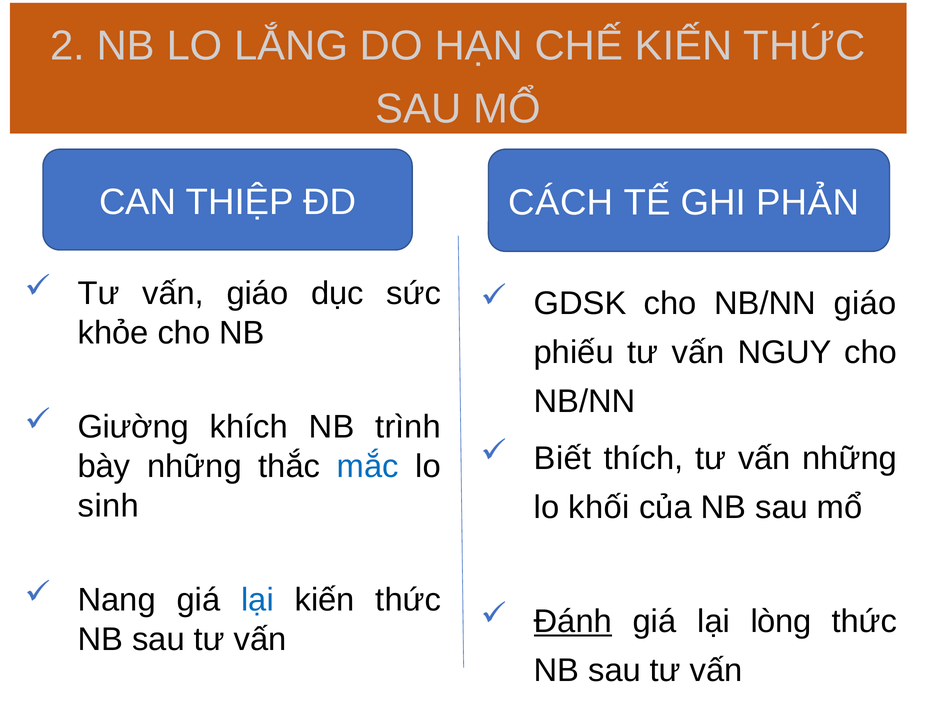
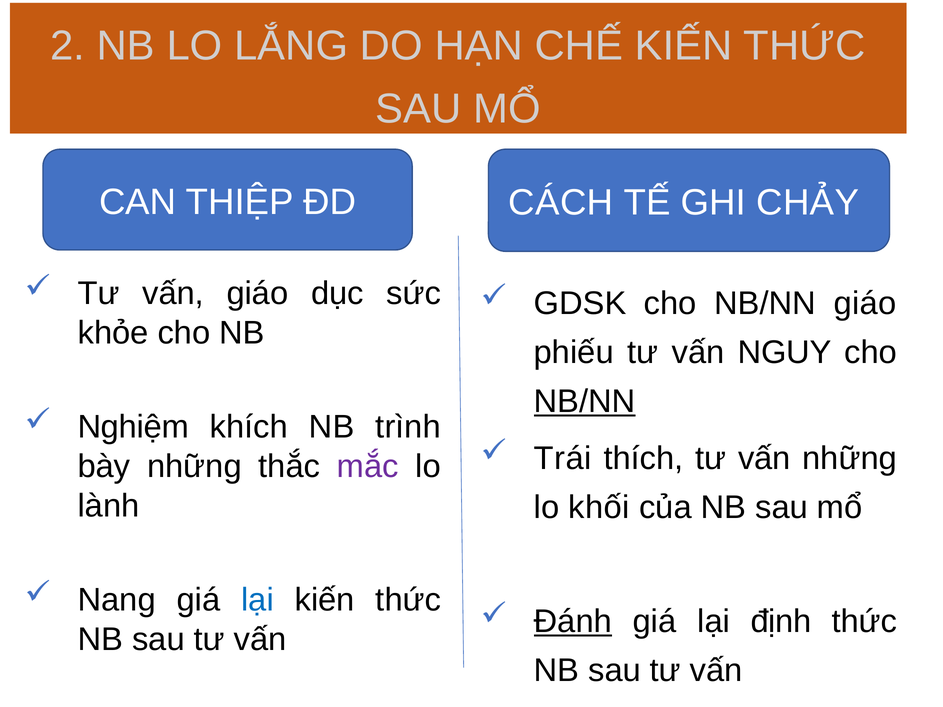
PHẢN: PHẢN -> CHẢY
NB/NN at (585, 402) underline: none -> present
Giường: Giường -> Nghiệm
Biết: Biết -> Trái
mắc colour: blue -> purple
sinh: sinh -> lành
lòng: lòng -> định
